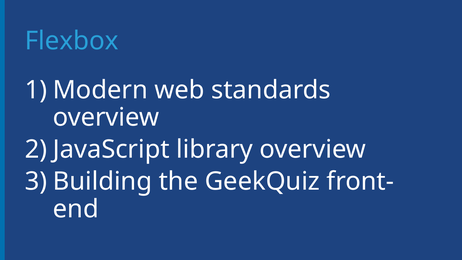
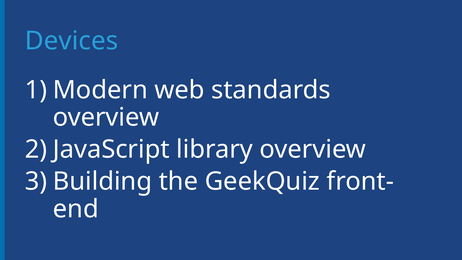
Flexbox: Flexbox -> Devices
